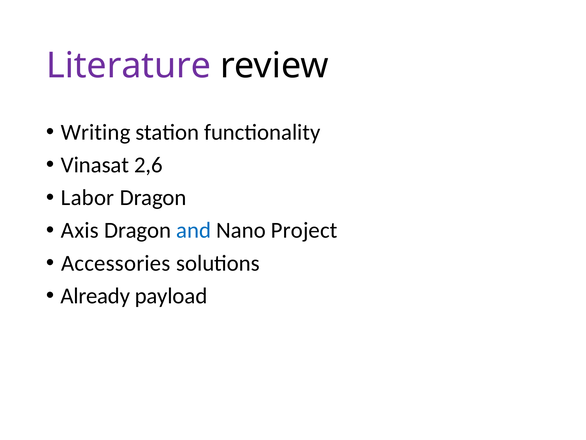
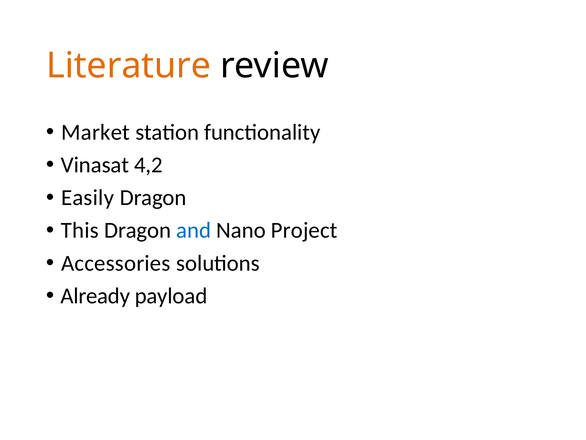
Literature colour: purple -> orange
Writing: Writing -> Market
2,6: 2,6 -> 4,2
Labor: Labor -> Easily
Axis: Axis -> This
